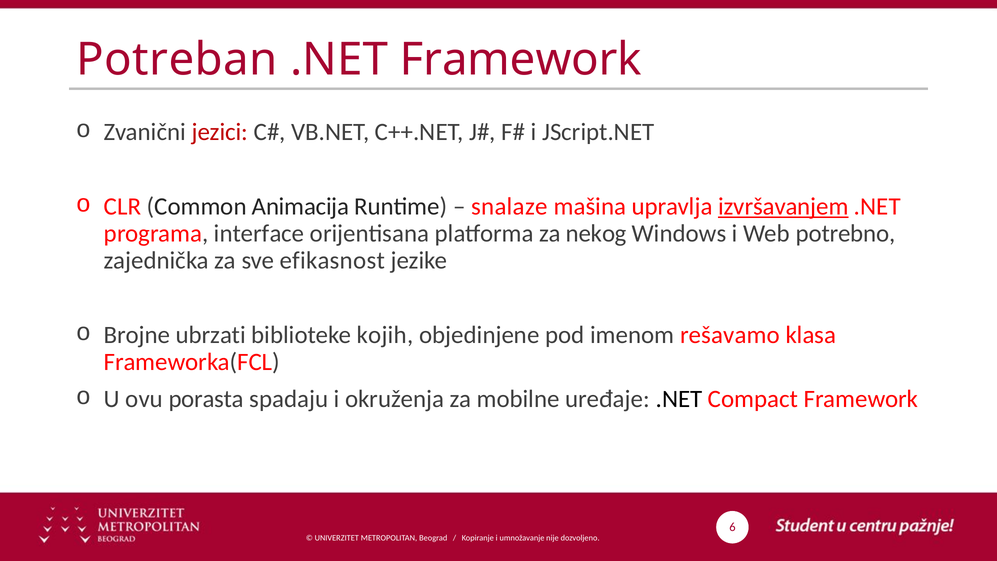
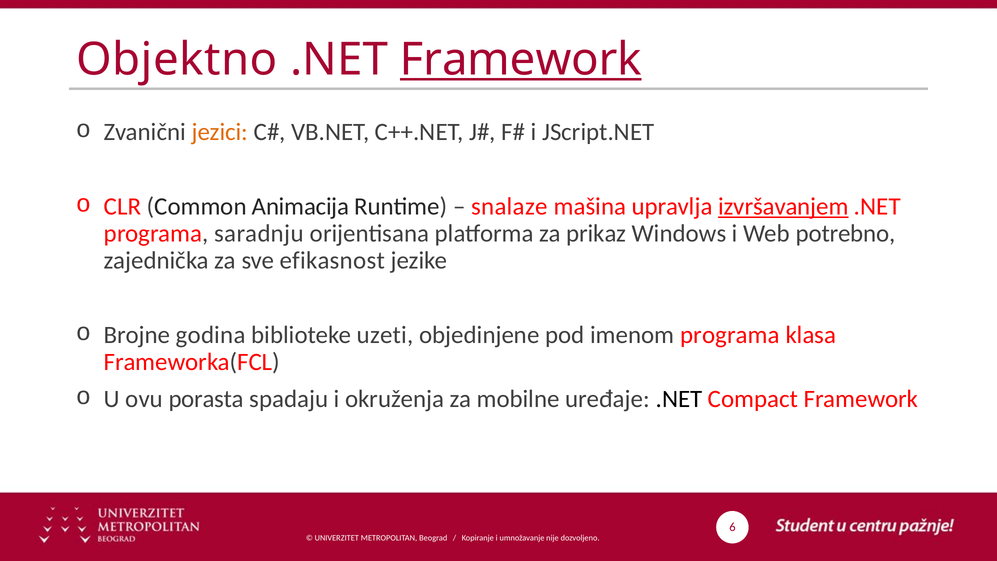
Potreban: Potreban -> Objektno
Framework at (521, 59) underline: none -> present
jezici colour: red -> orange
interface: interface -> saradnju
nekog: nekog -> prikaz
ubrzati: ubrzati -> godina
kojih: kojih -> uzeti
imenom rešavamo: rešavamo -> programa
